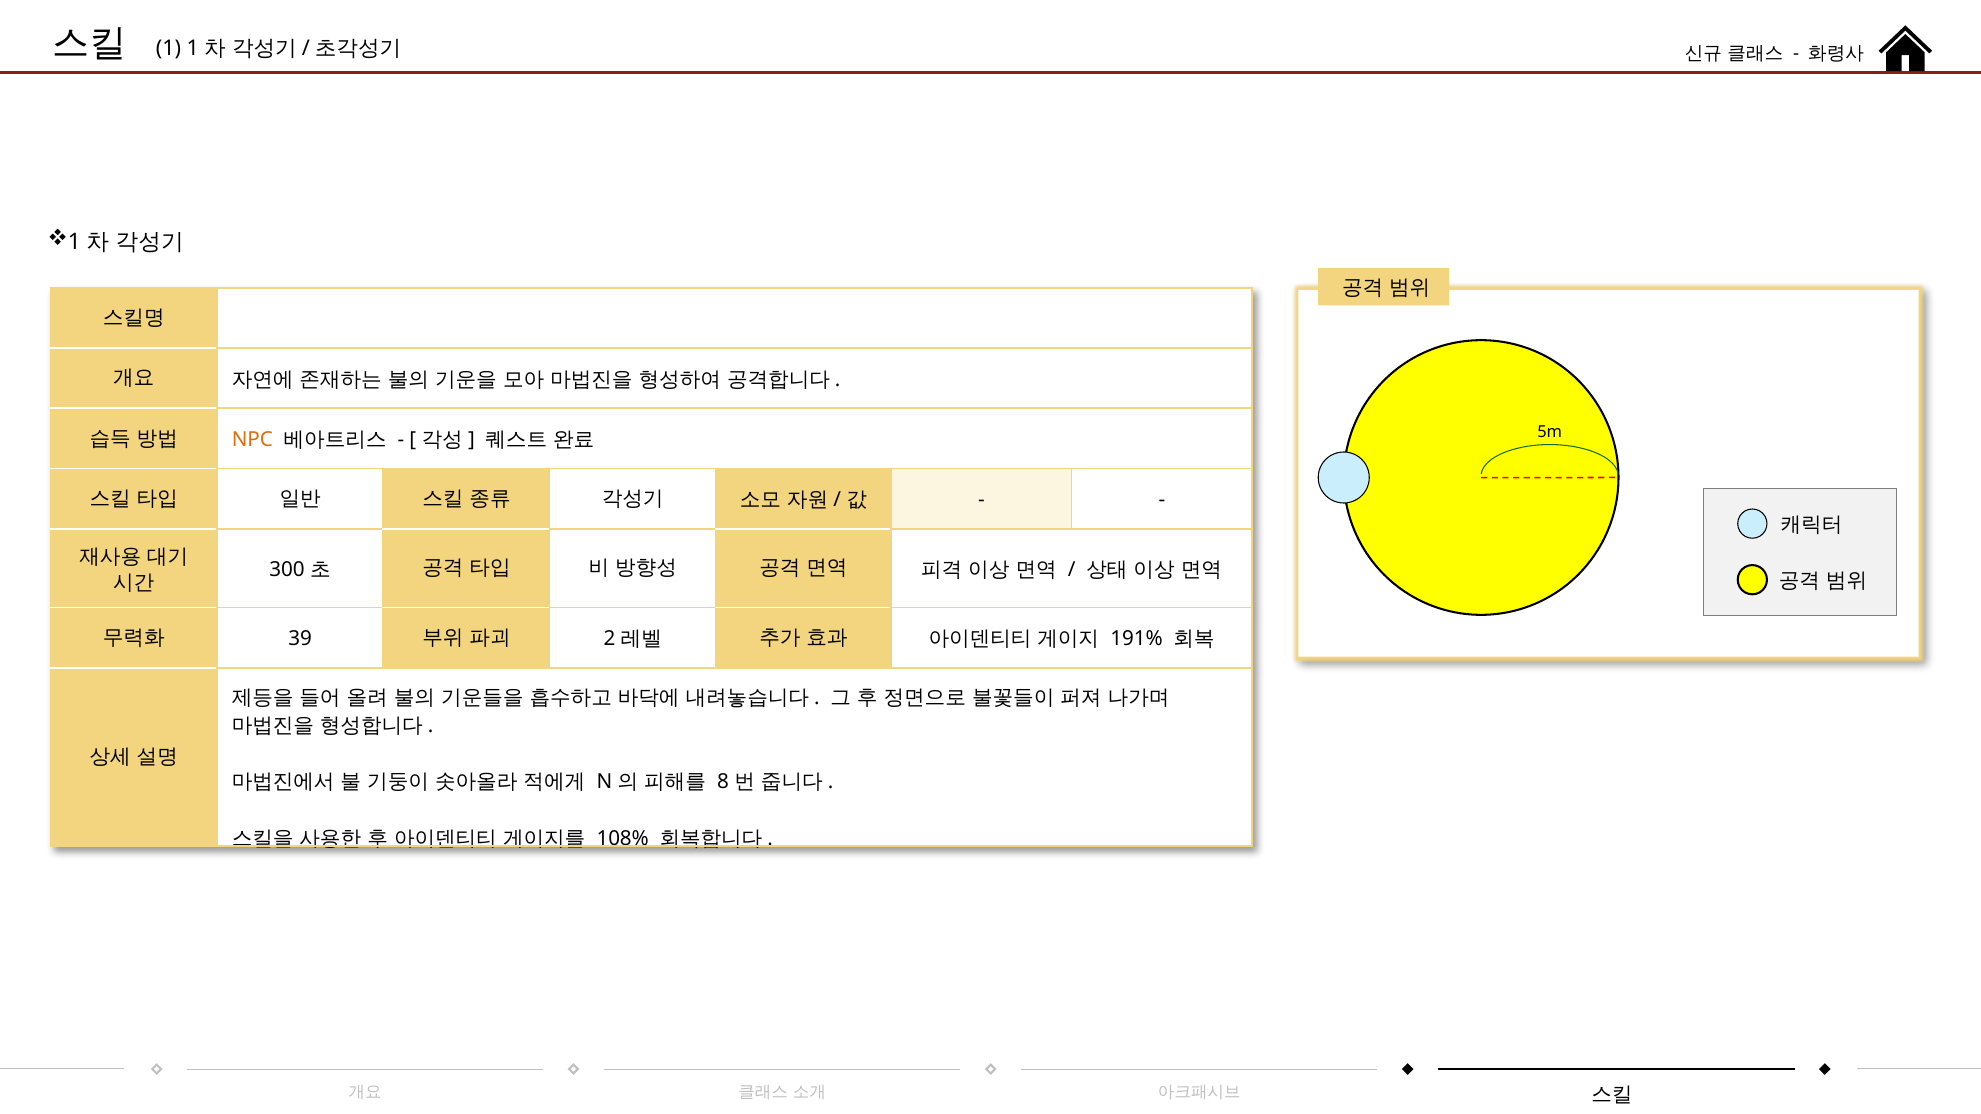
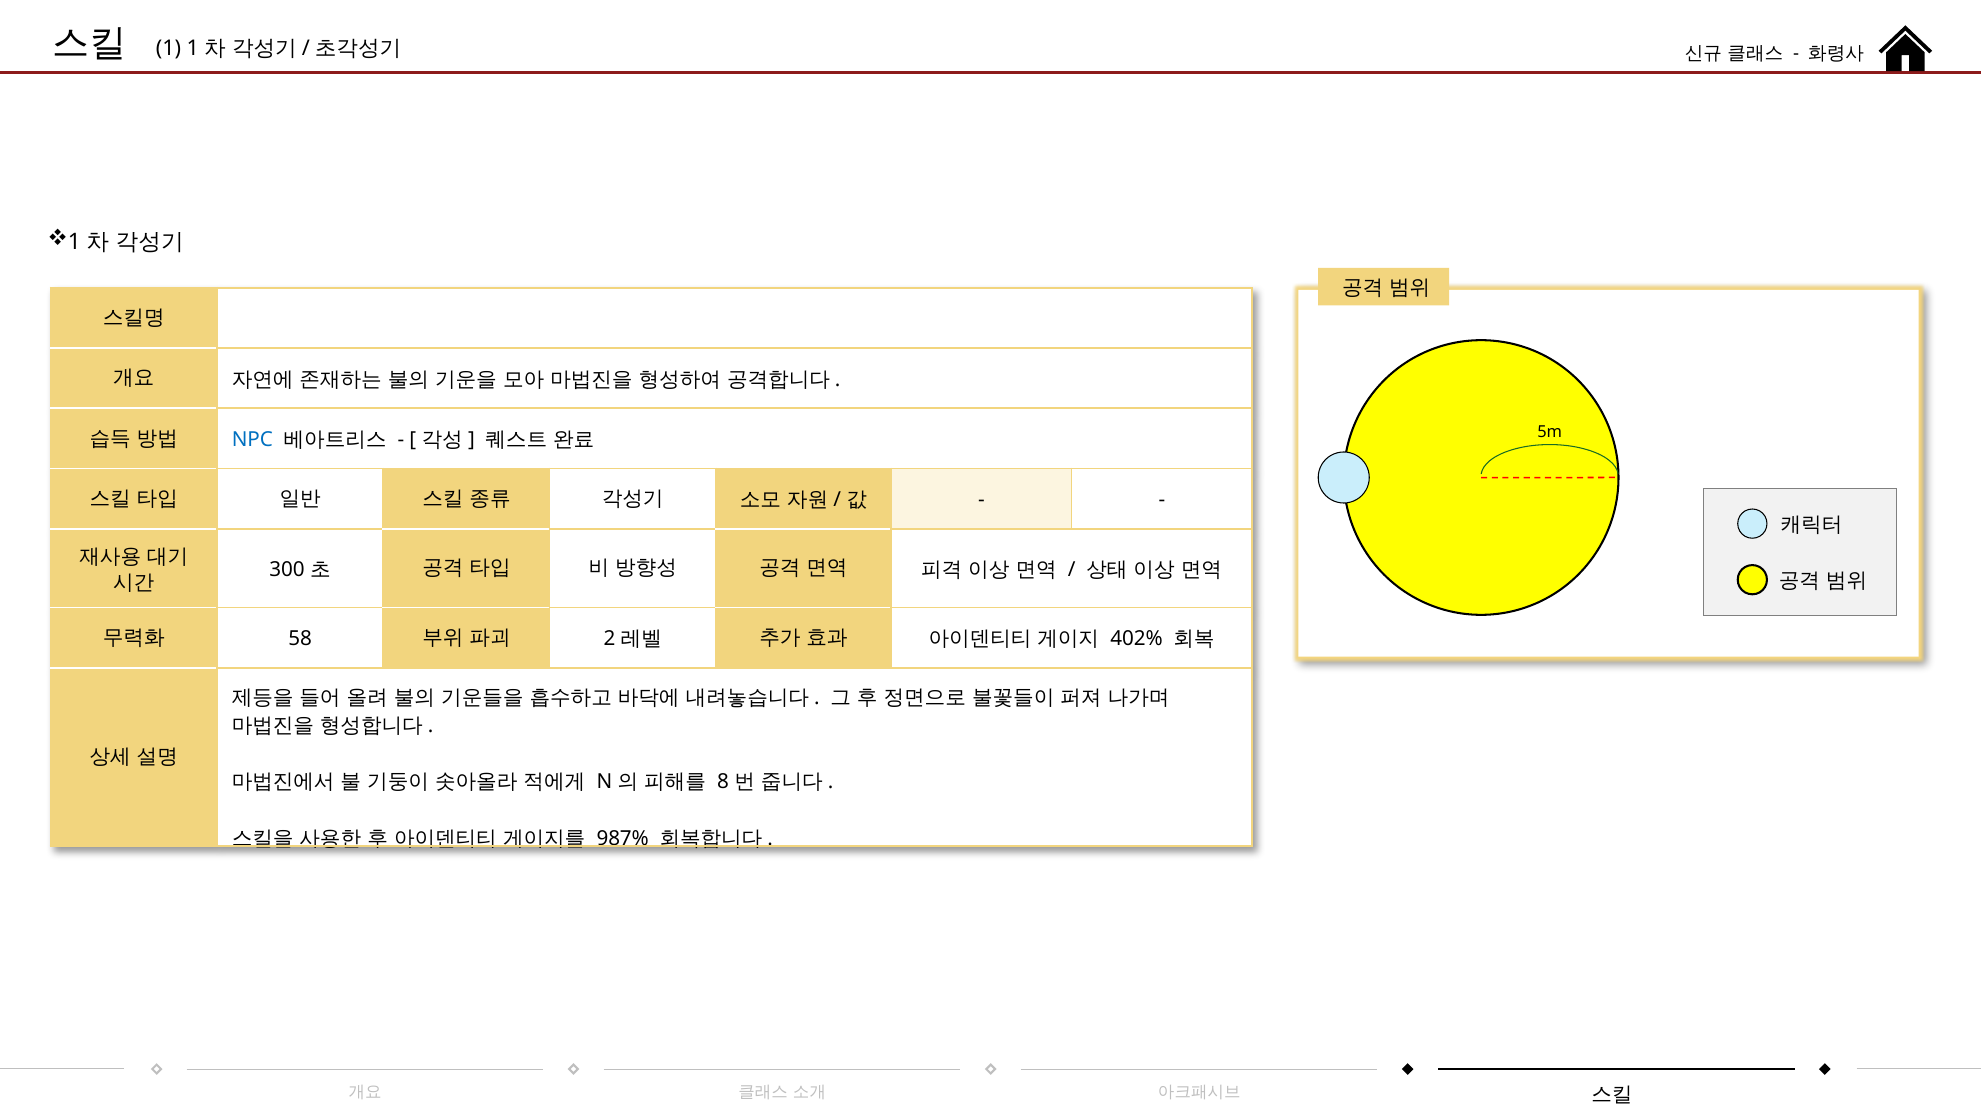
NPC colour: orange -> blue
39: 39 -> 58
191%: 191% -> 402%
108%: 108% -> 987%
